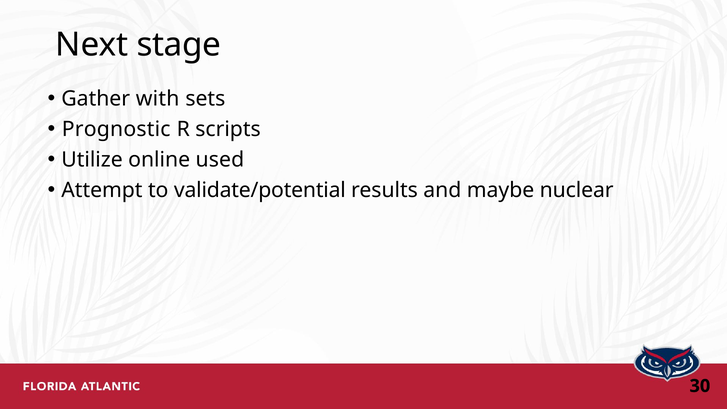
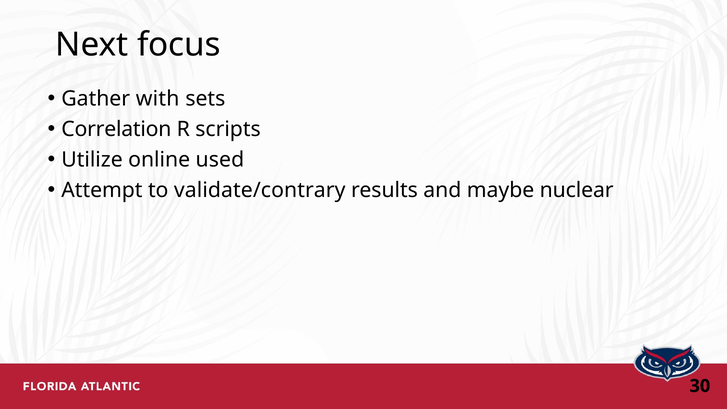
stage: stage -> focus
Prognostic: Prognostic -> Correlation
validate/potential: validate/potential -> validate/contrary
